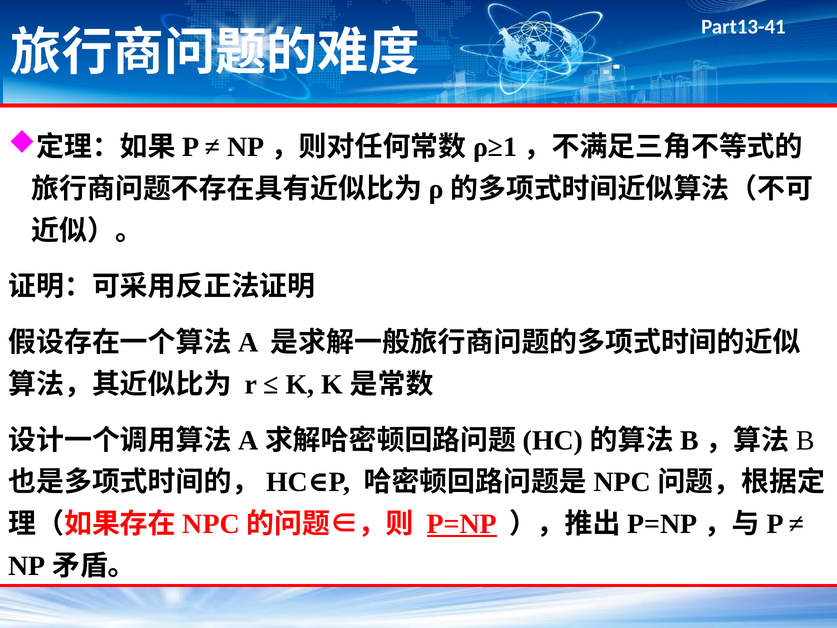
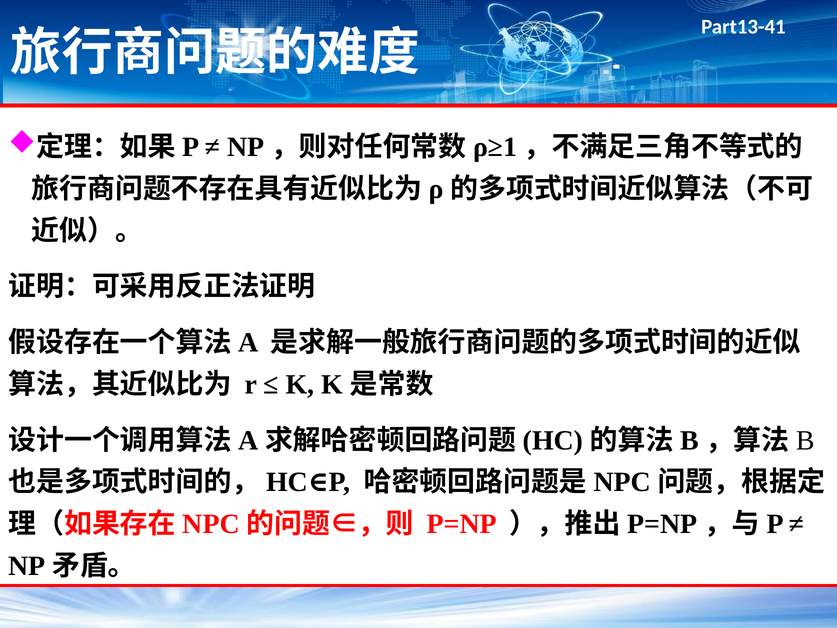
P=NP underline: present -> none
